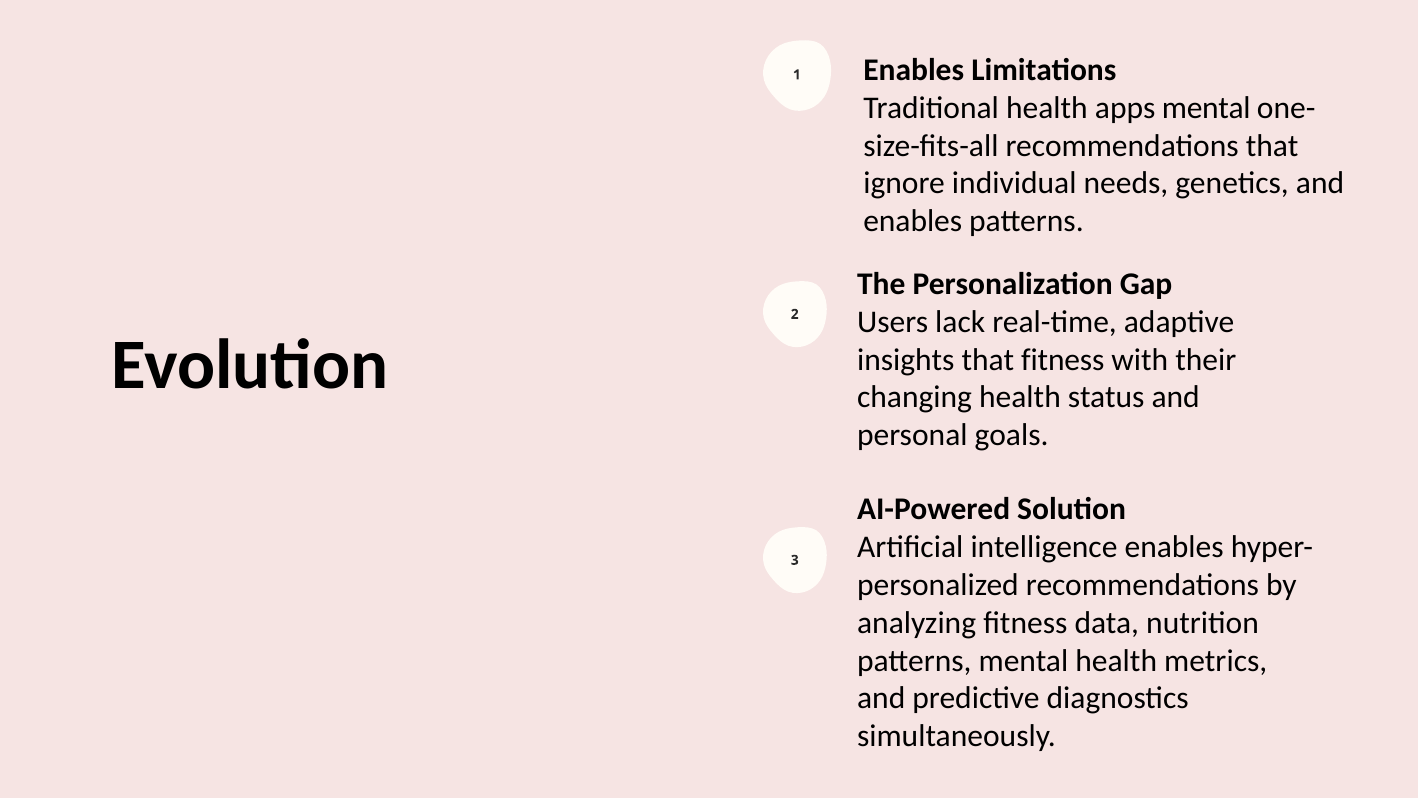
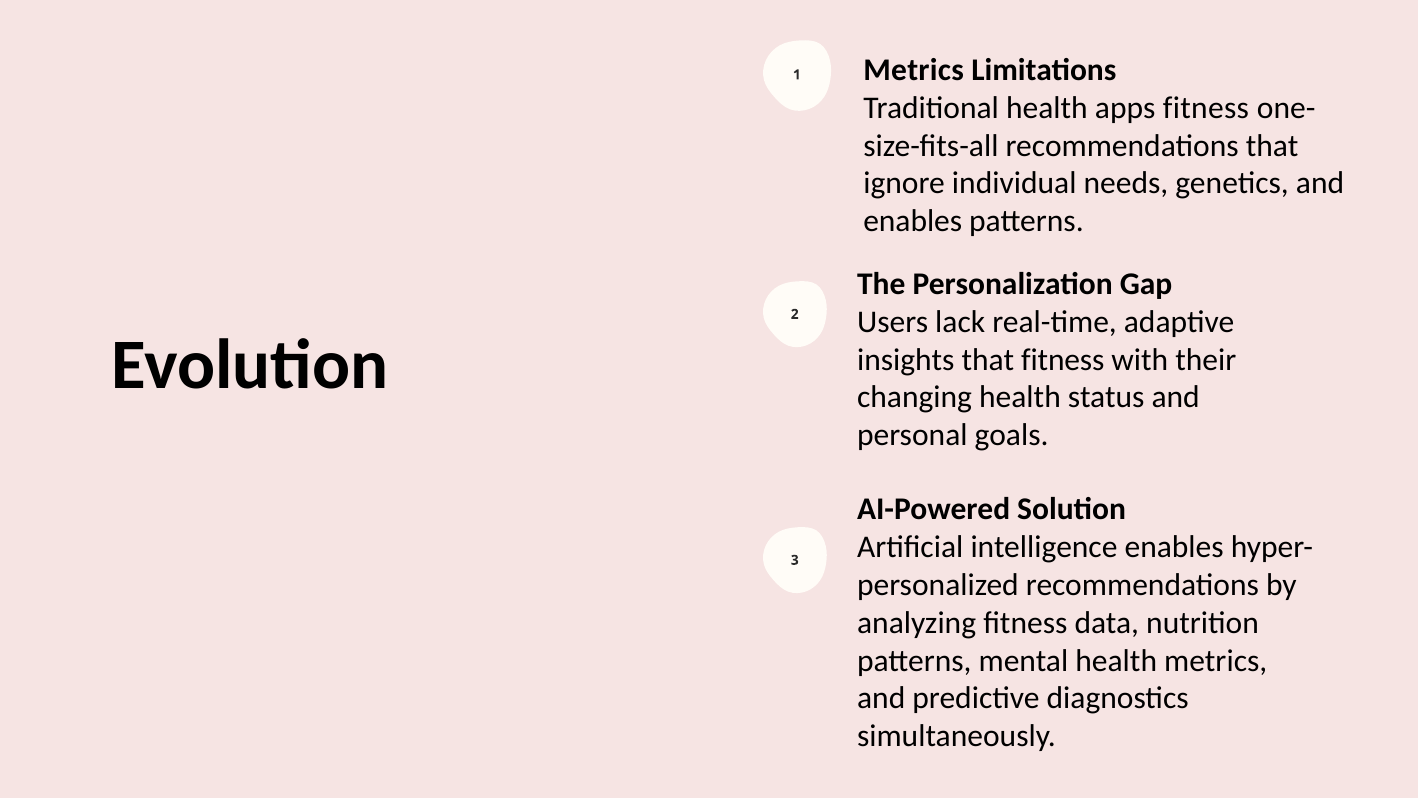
Enables at (914, 70): Enables -> Metrics
apps mental: mental -> fitness
